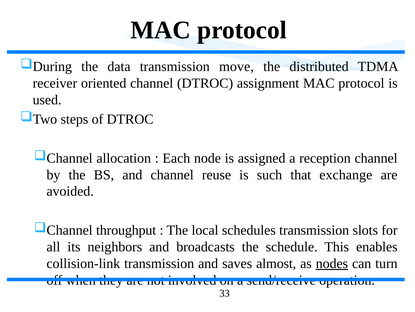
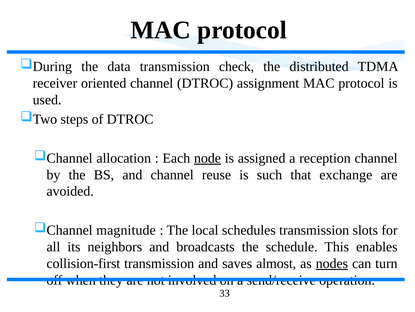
move: move -> check
node underline: none -> present
throughput: throughput -> magnitude
collision-link: collision-link -> collision-first
